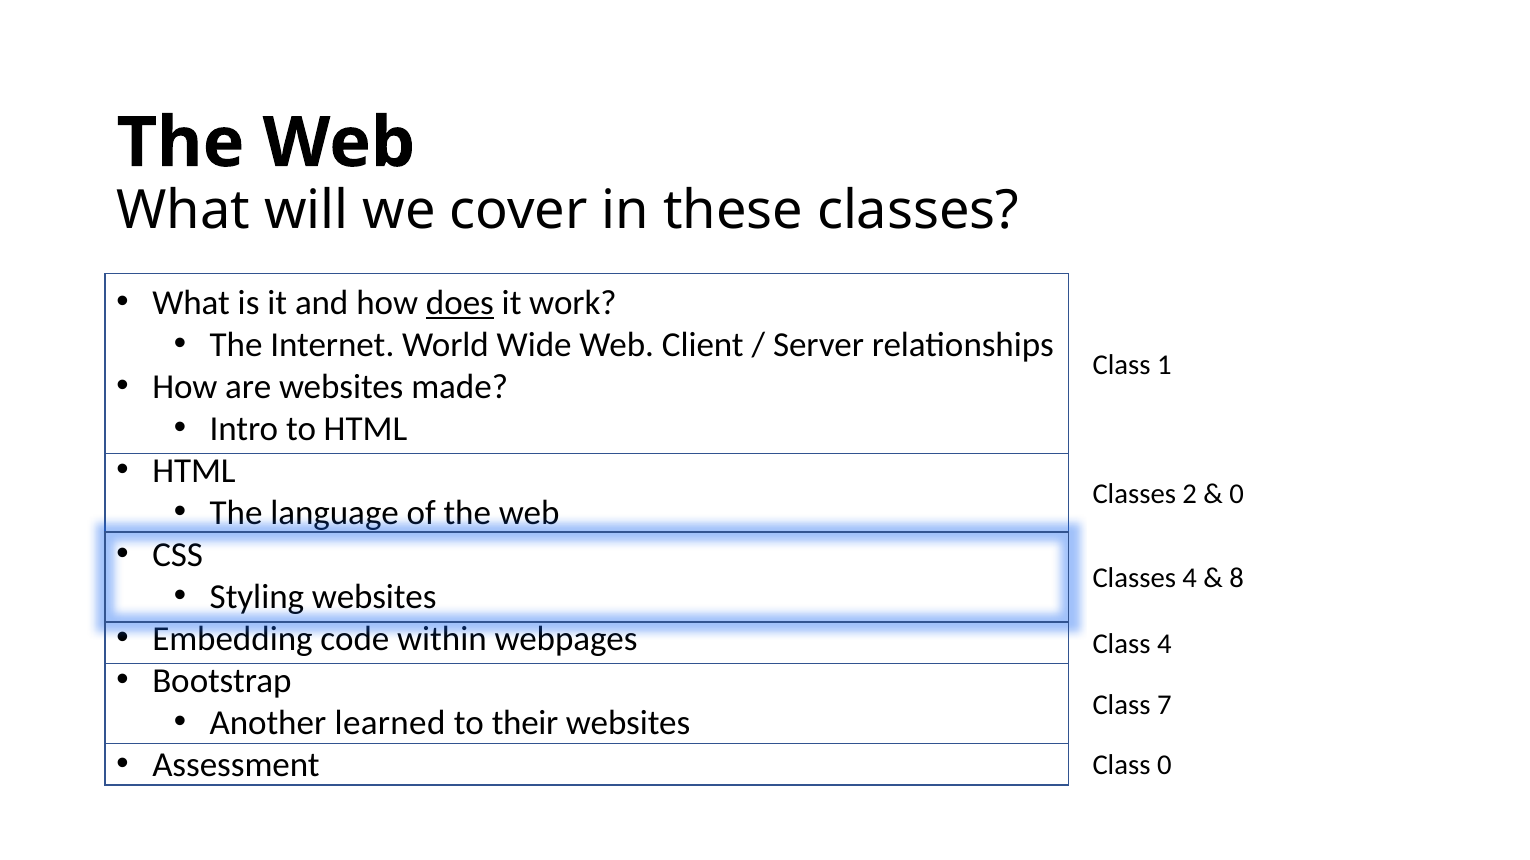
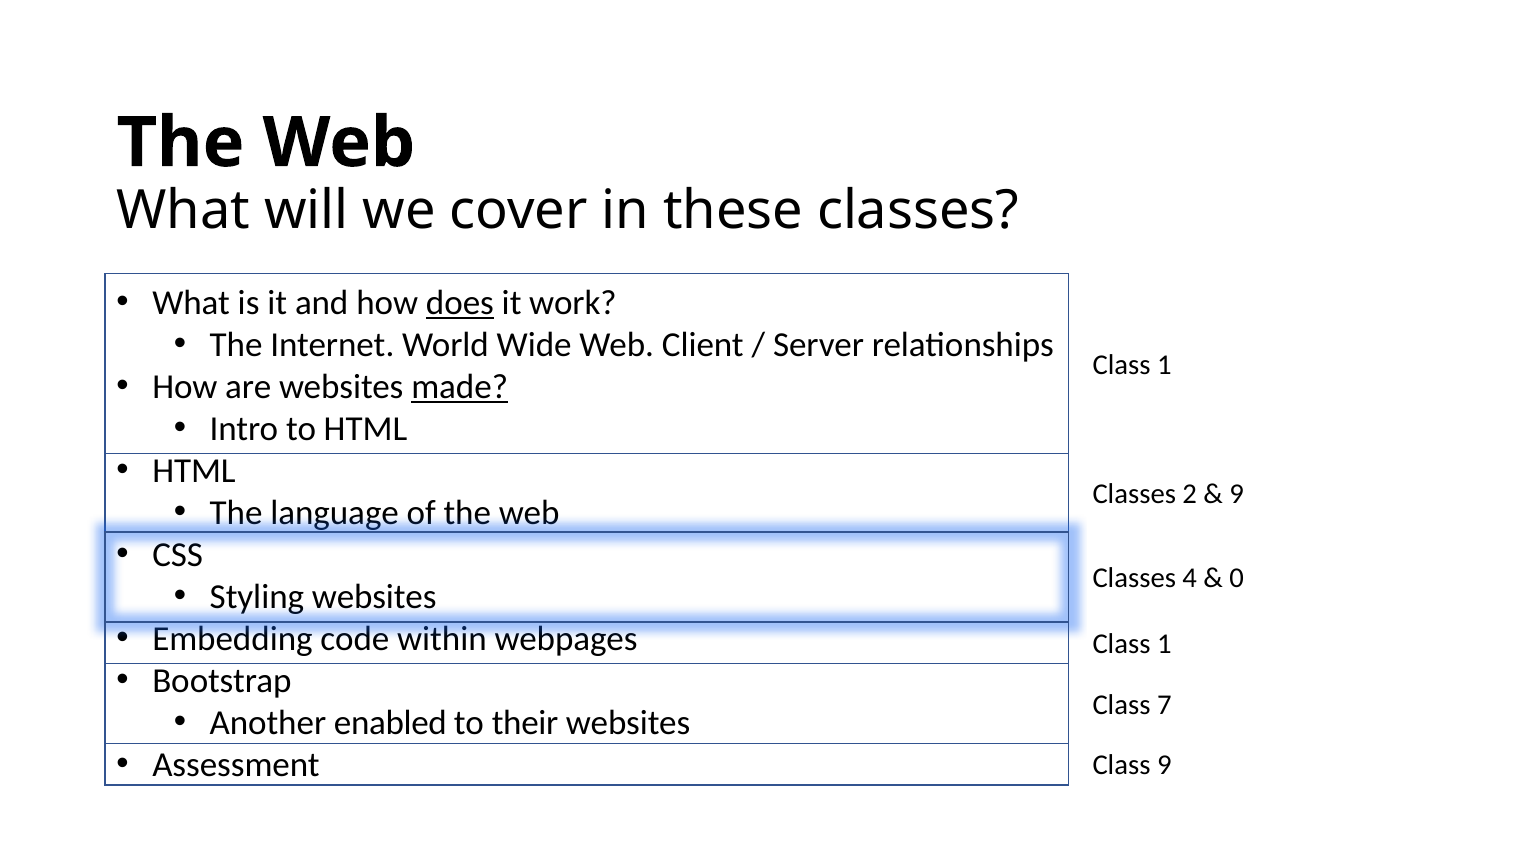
made underline: none -> present
0 at (1237, 495): 0 -> 9
8: 8 -> 0
4 at (1164, 645): 4 -> 1
learned: learned -> enabled
Class 0: 0 -> 9
